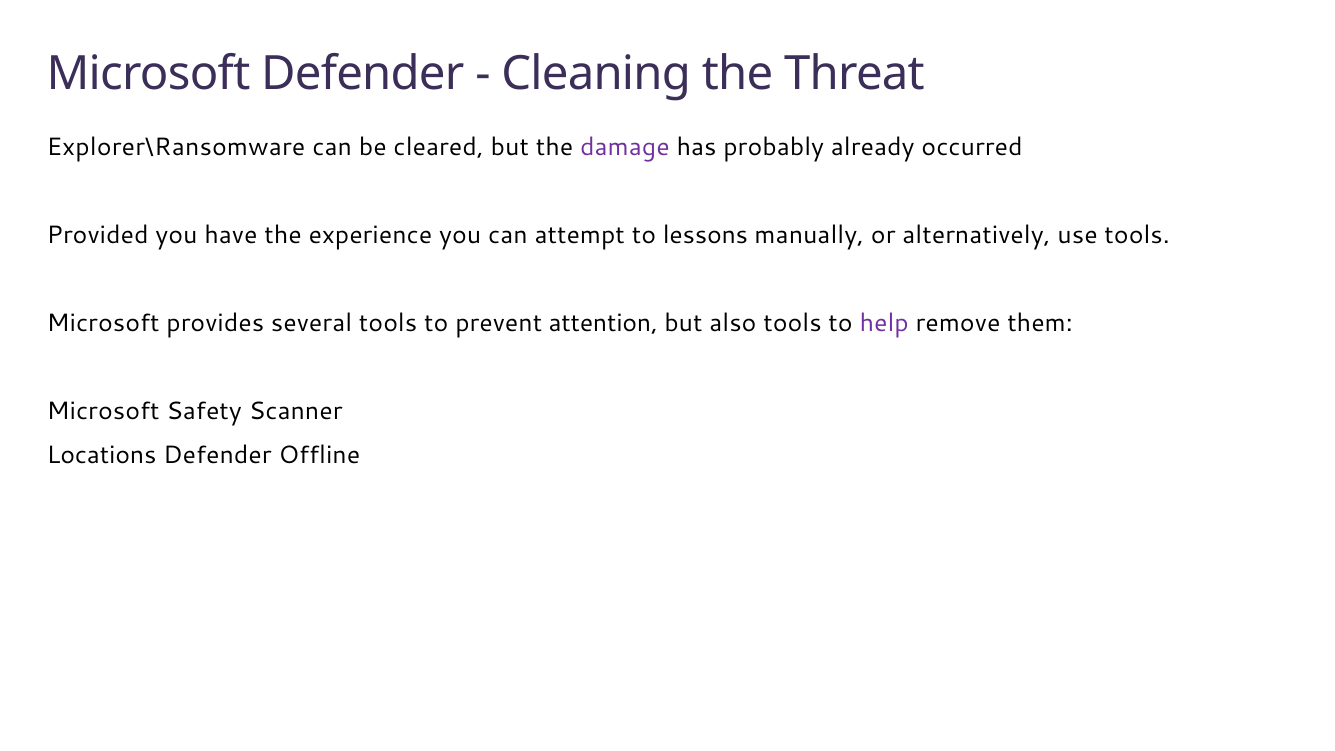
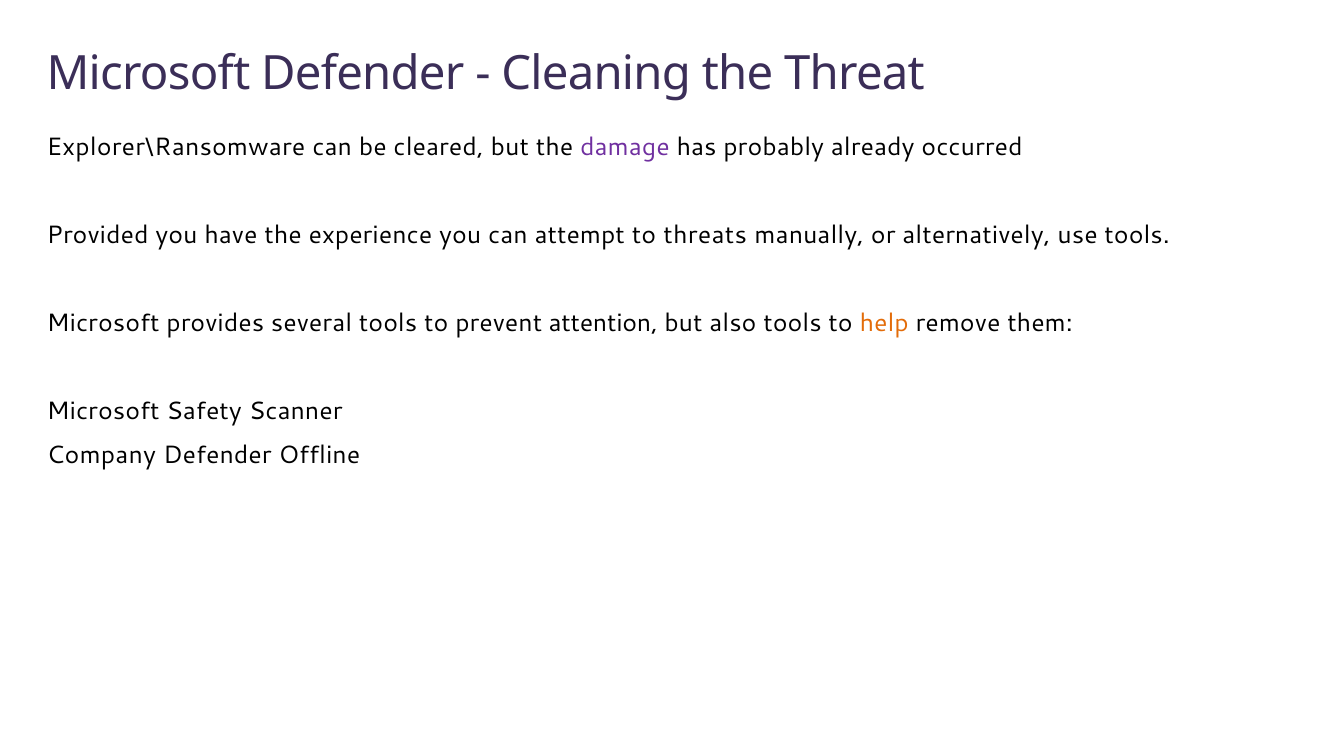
lessons: lessons -> threats
help colour: purple -> orange
Locations: Locations -> Company
